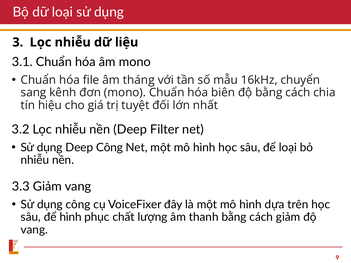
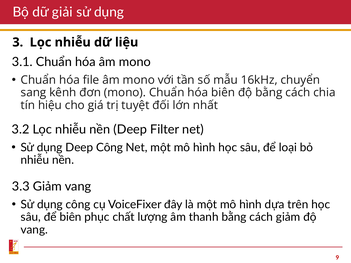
dữ loại: loại -> giải
file âm tháng: tháng -> mono
để hình: hình -> biên
